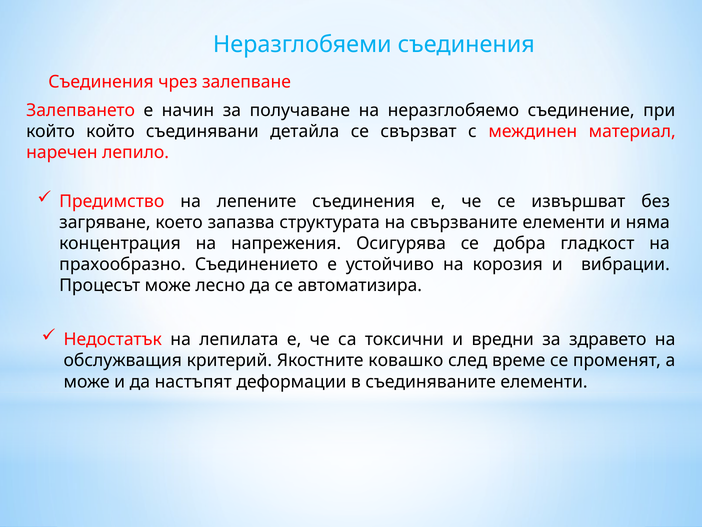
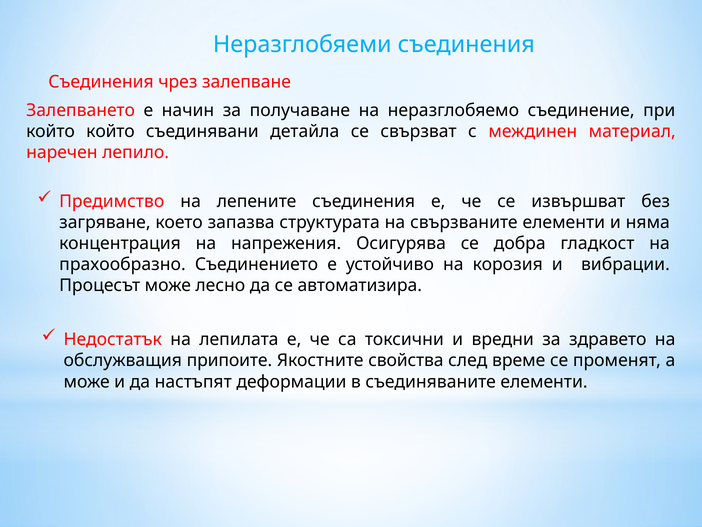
критерий: критерий -> припоите
ковашко: ковашко -> свойства
